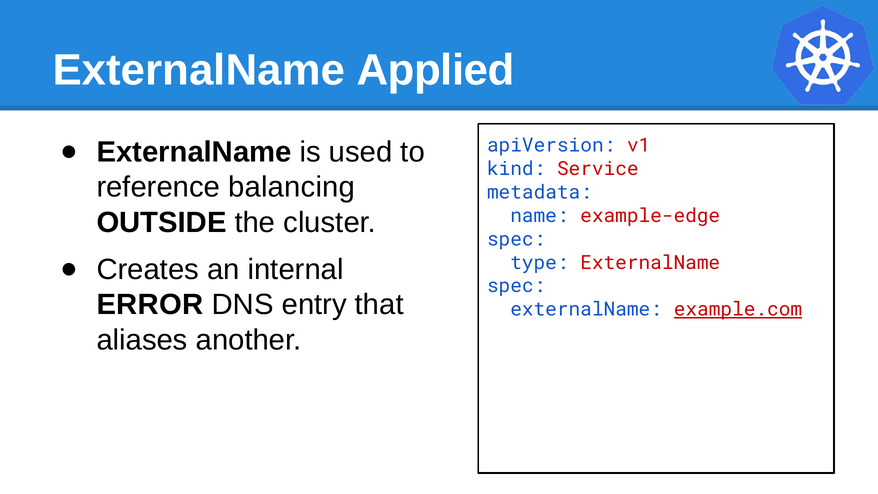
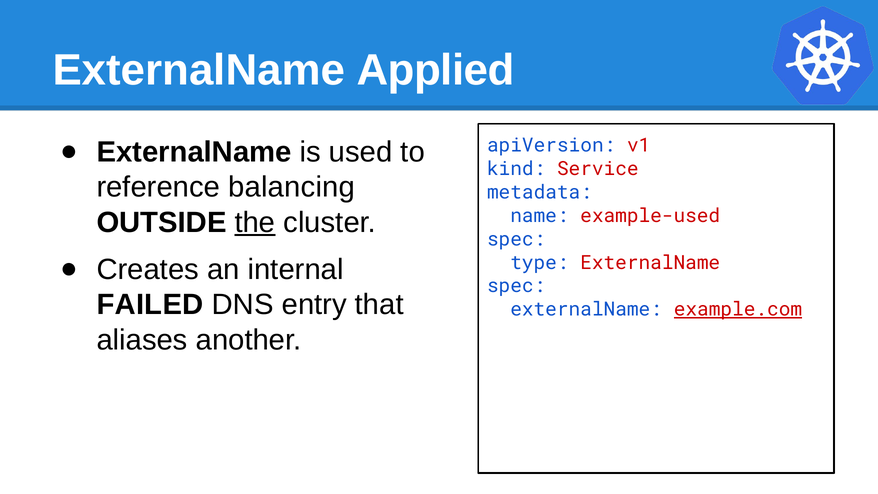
example-edge: example-edge -> example-used
the underline: none -> present
ERROR: ERROR -> FAILED
